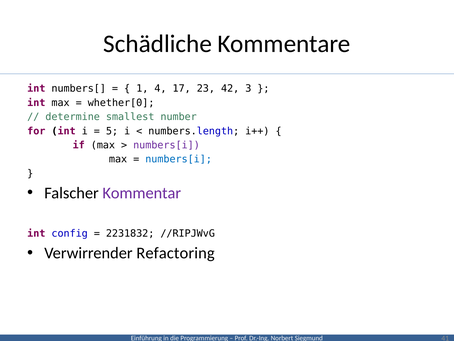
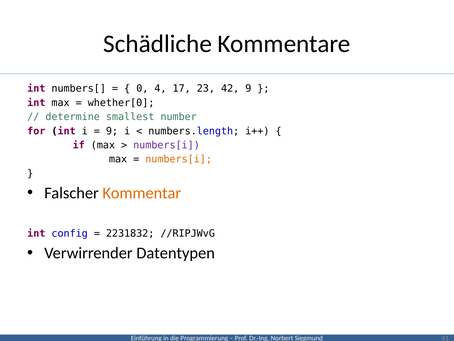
1: 1 -> 0
42 3: 3 -> 9
5 at (112, 131): 5 -> 9
numbers[i at (179, 159) colour: blue -> orange
Kommentar colour: purple -> orange
Refactoring: Refactoring -> Datentypen
